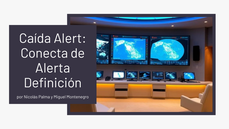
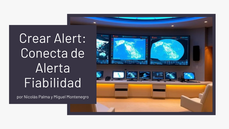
Caída: Caída -> Crear
Definición: Definición -> Fiabilidad
